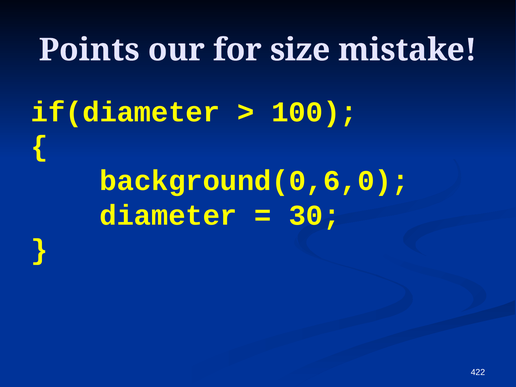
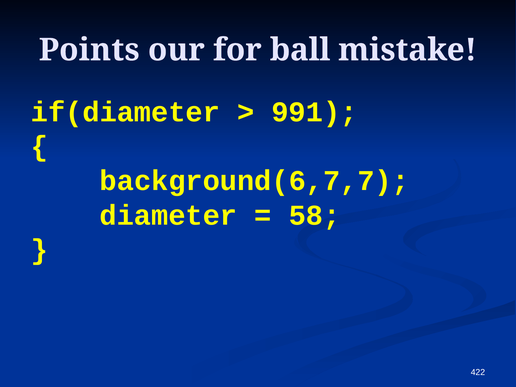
size: size -> ball
100: 100 -> 991
background(0,6,0: background(0,6,0 -> background(6,7,7
30: 30 -> 58
